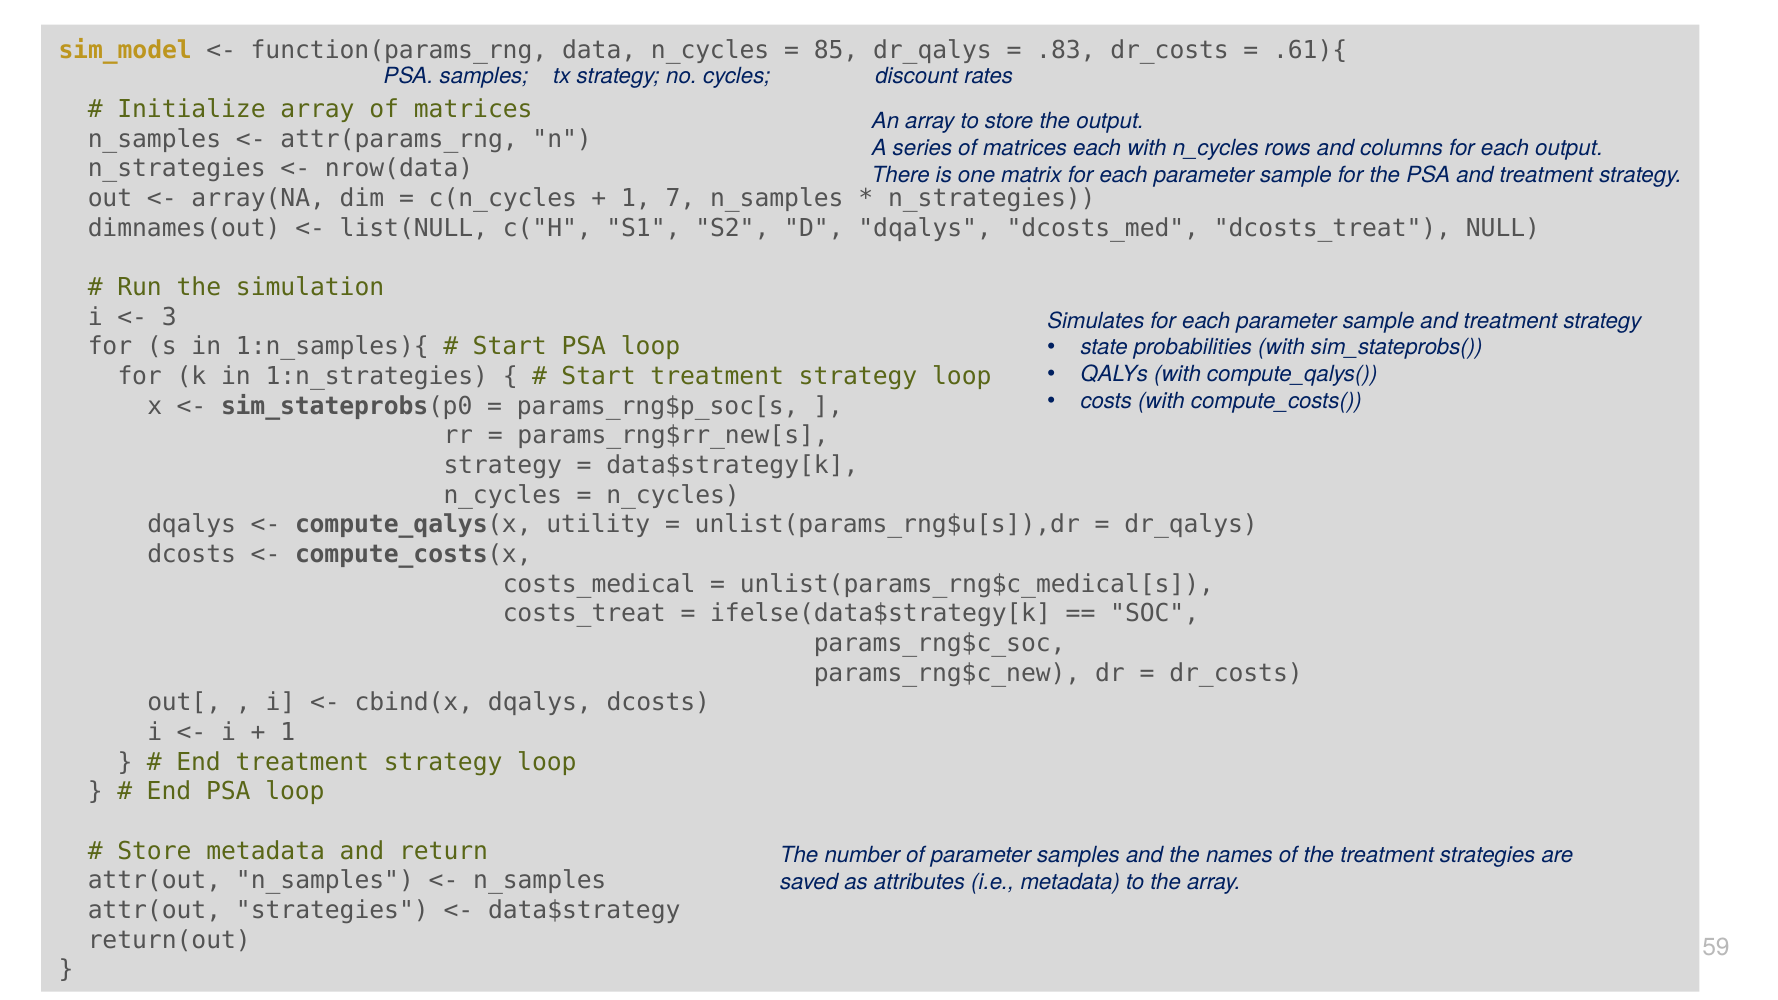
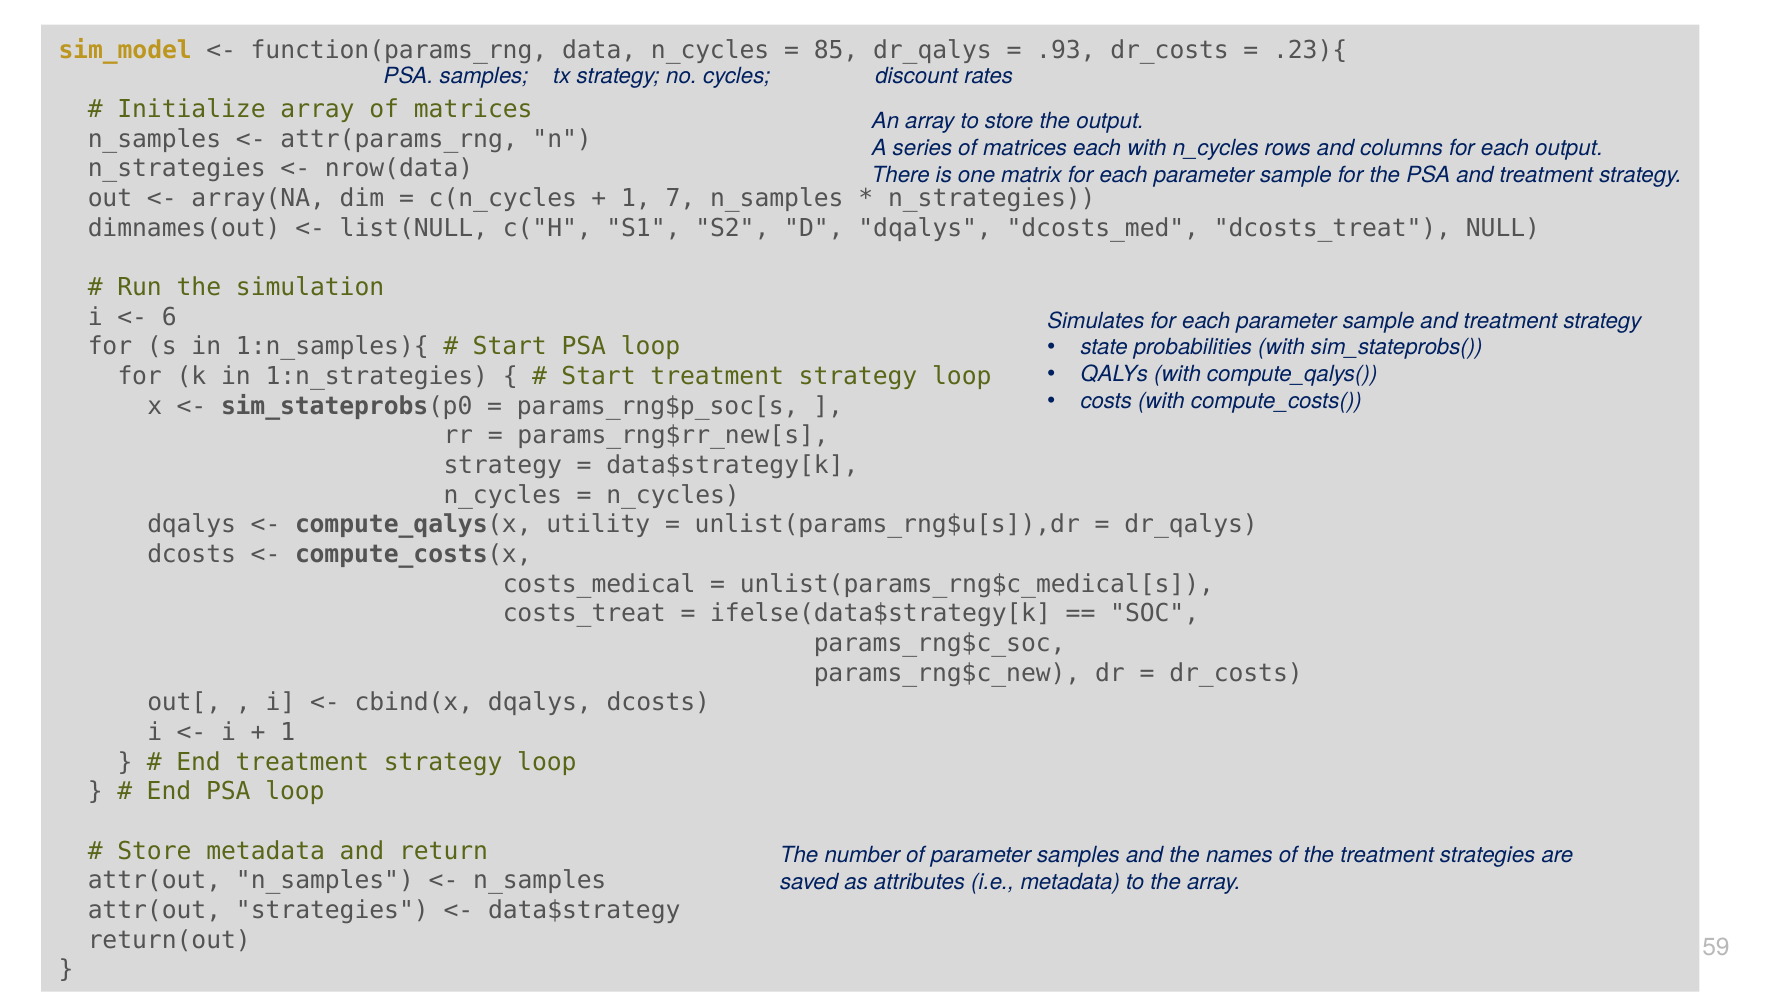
.83: .83 -> .93
.61){: .61){ -> .23){
3: 3 -> 6
